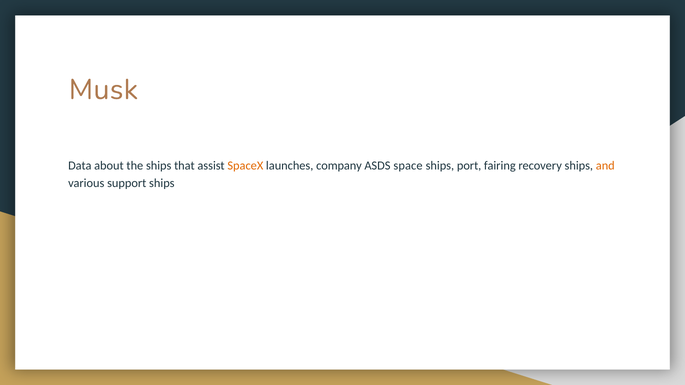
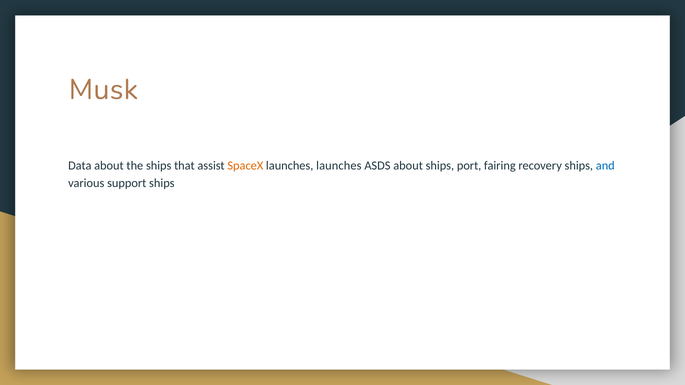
launches company: company -> launches
ASDS space: space -> about
and colour: orange -> blue
